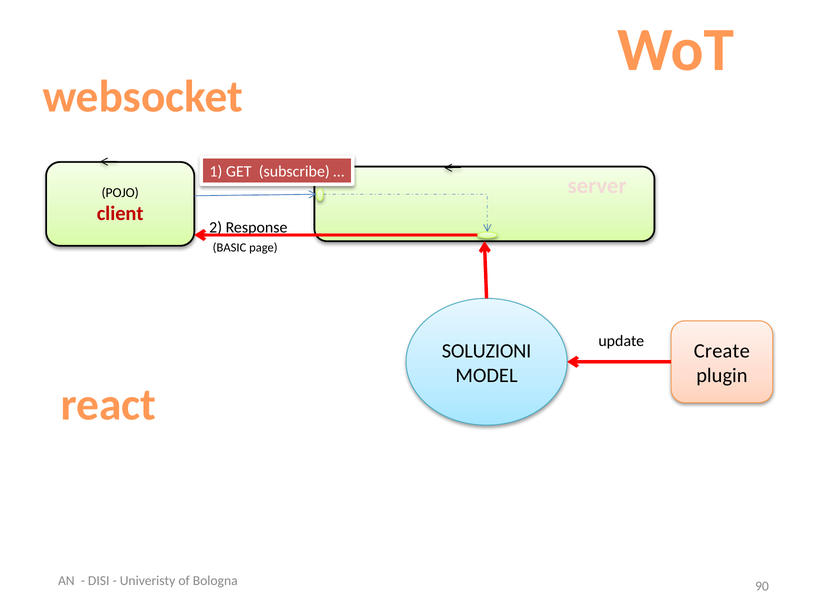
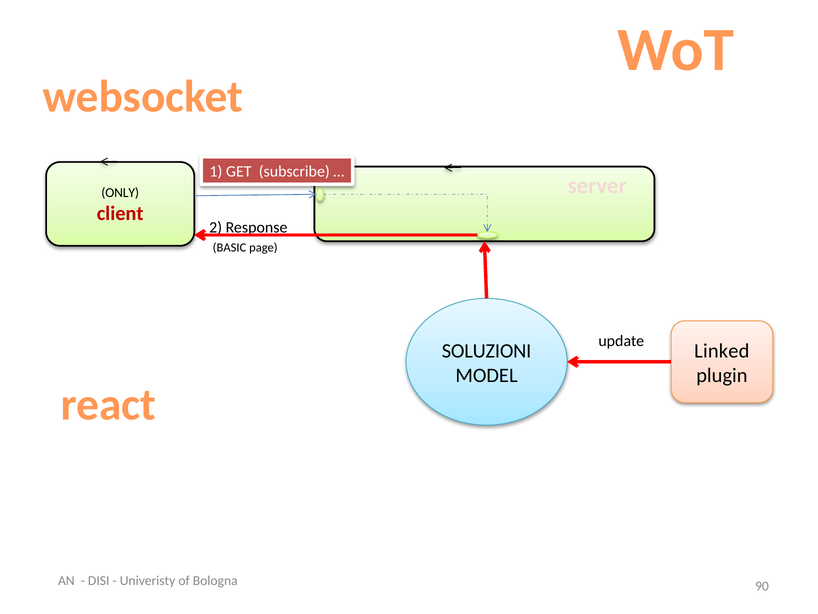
POJO: POJO -> ONLY
Create: Create -> Linked
